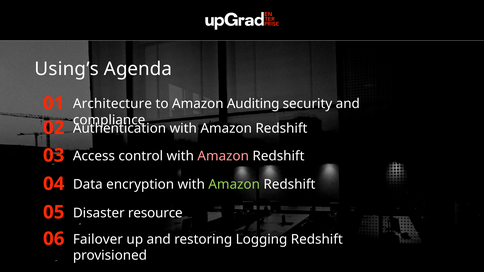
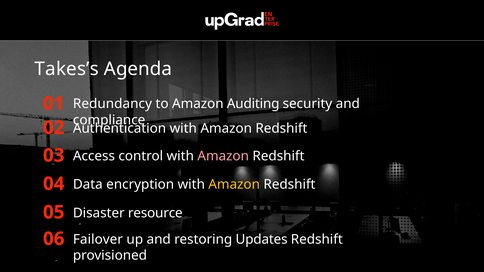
Using’s: Using’s -> Takes’s
Architecture: Architecture -> Redundancy
Amazon at (234, 185) colour: light green -> yellow
Logging: Logging -> Updates
